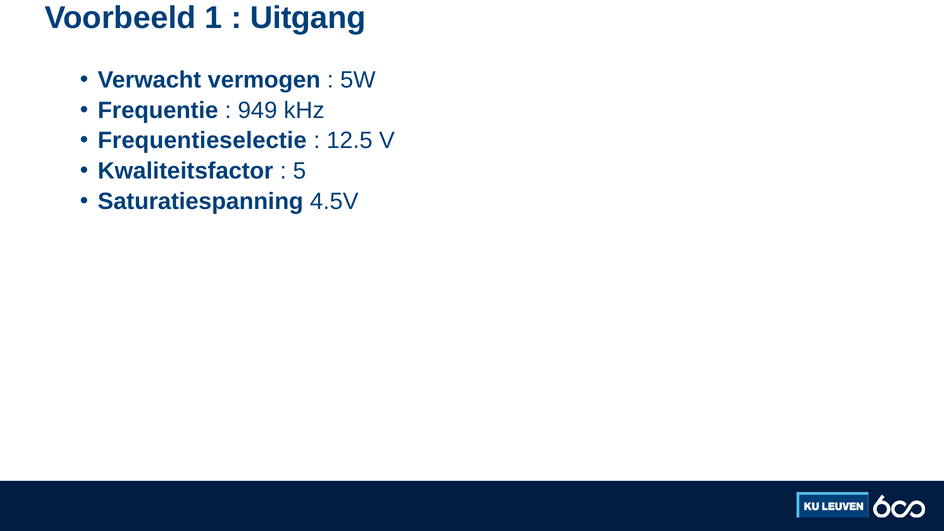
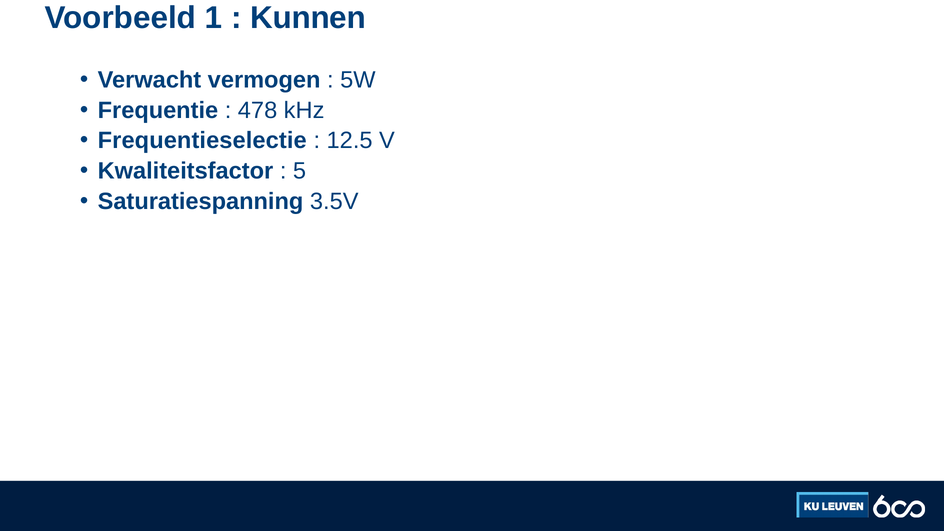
Uitgang: Uitgang -> Kunnen
949: 949 -> 478
4.5V: 4.5V -> 3.5V
